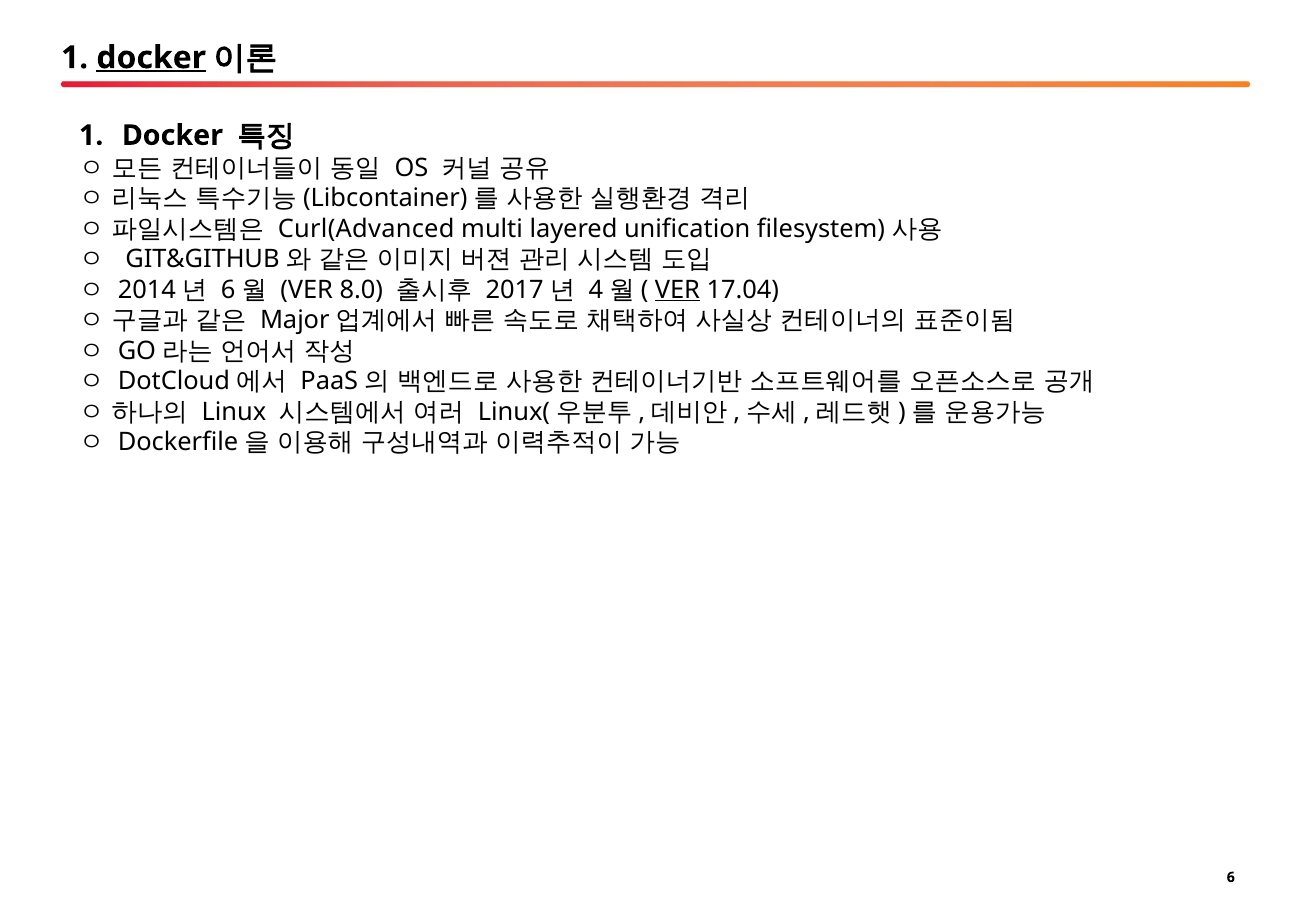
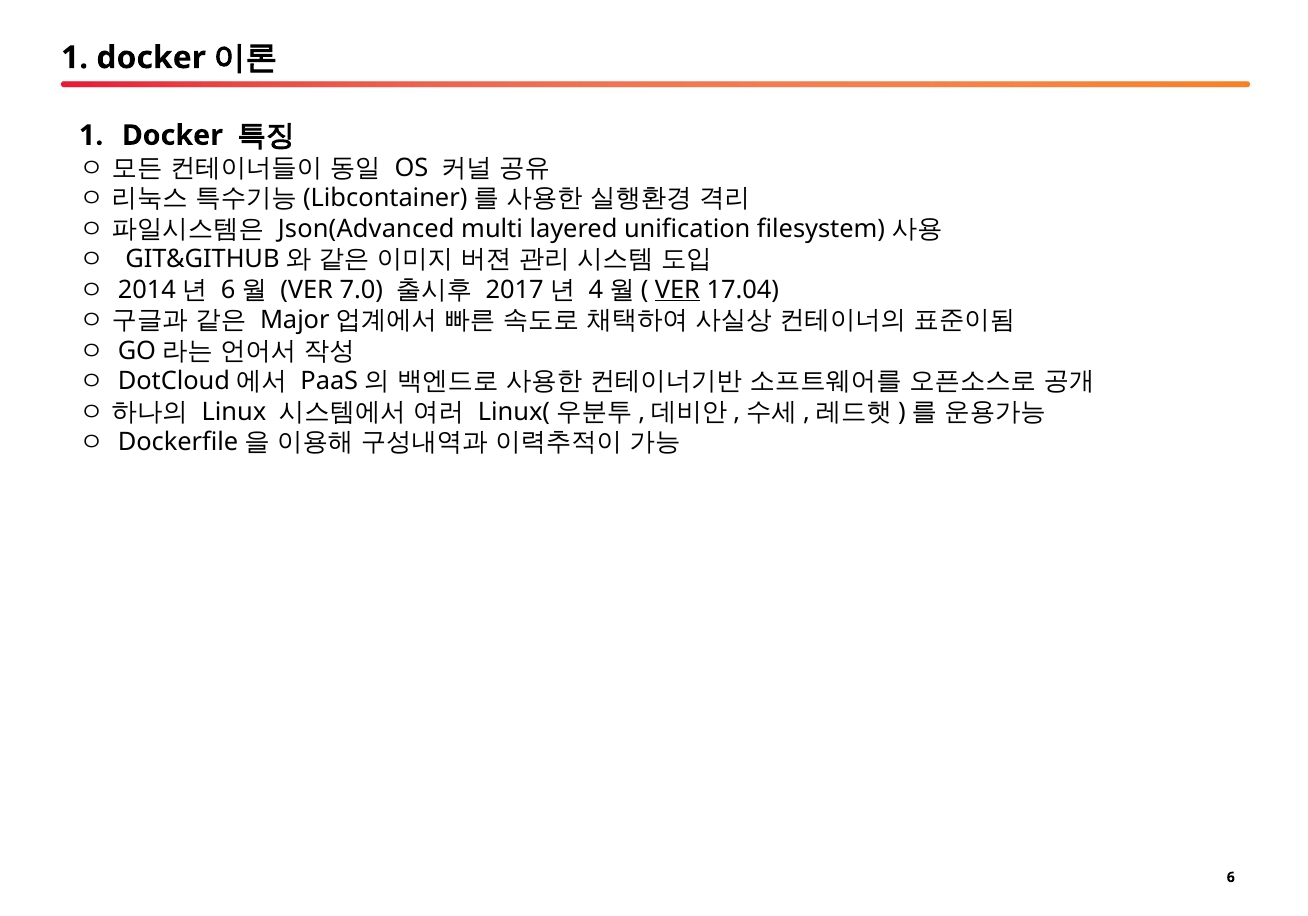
docker at (151, 58) underline: present -> none
Curl(Advanced: Curl(Advanced -> Json(Advanced
8.0: 8.0 -> 7.0
